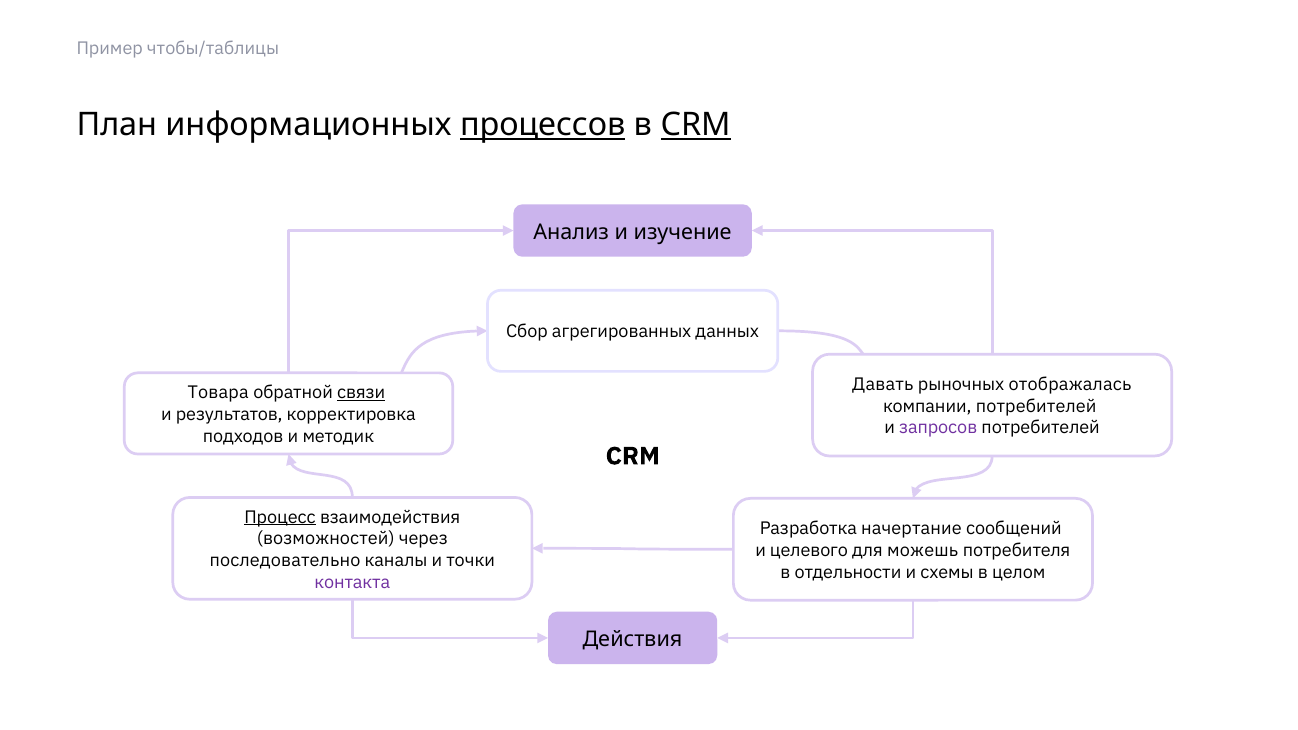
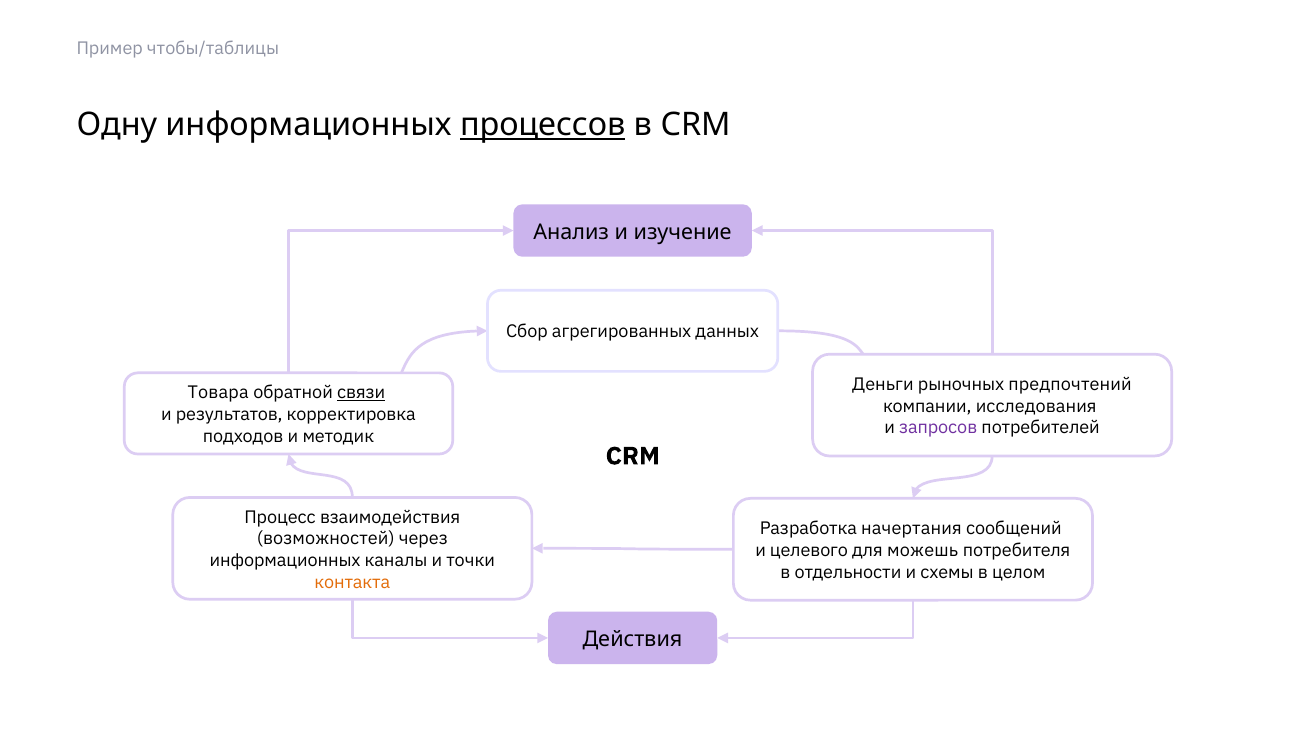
План: План -> Одну
CRM at (696, 125) underline: present -> none
Давать: Давать -> Деньги
отображалась: отображалась -> предпочтений
компании потребителей: потребителей -> исследования
Процесс underline: present -> none
начертание: начертание -> начертания
последовательно at (285, 561): последовательно -> информационных
контакта colour: purple -> orange
